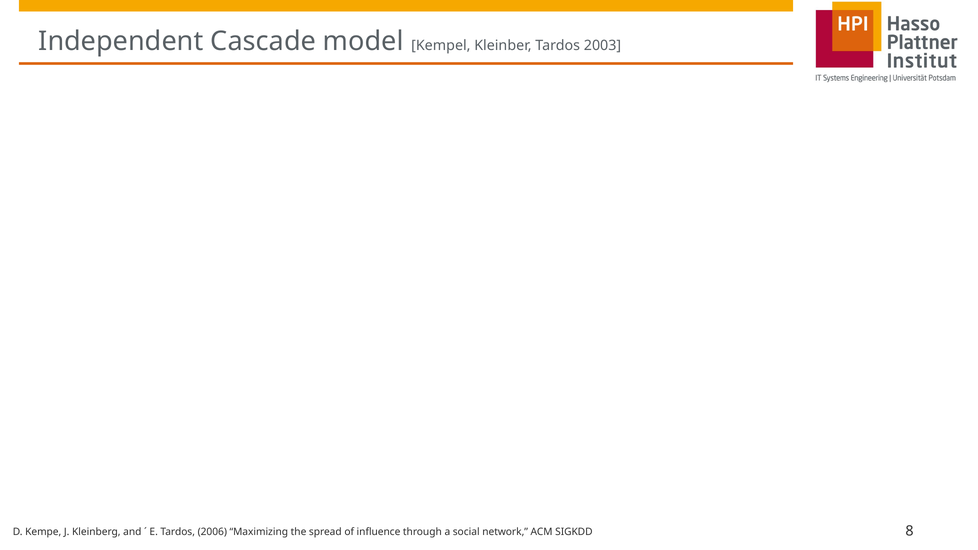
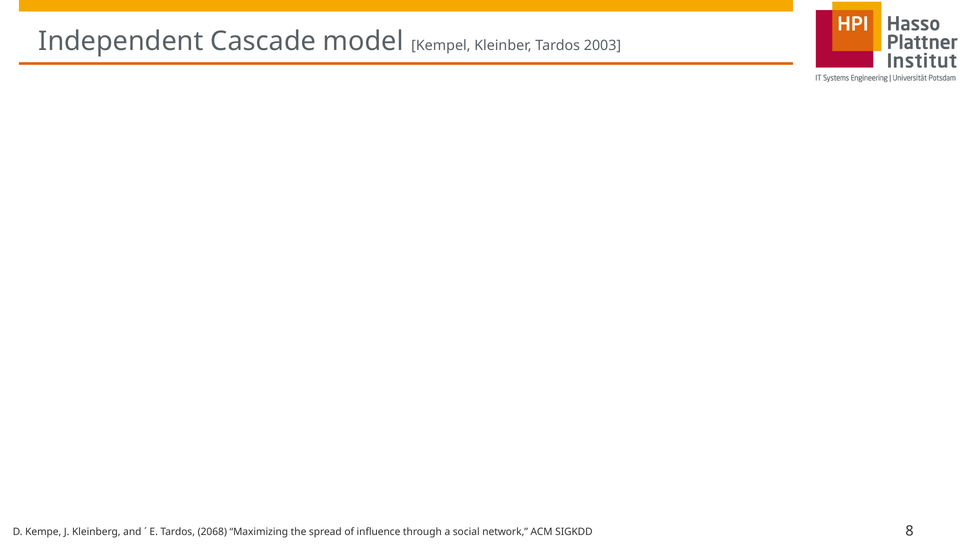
2006: 2006 -> 2068
